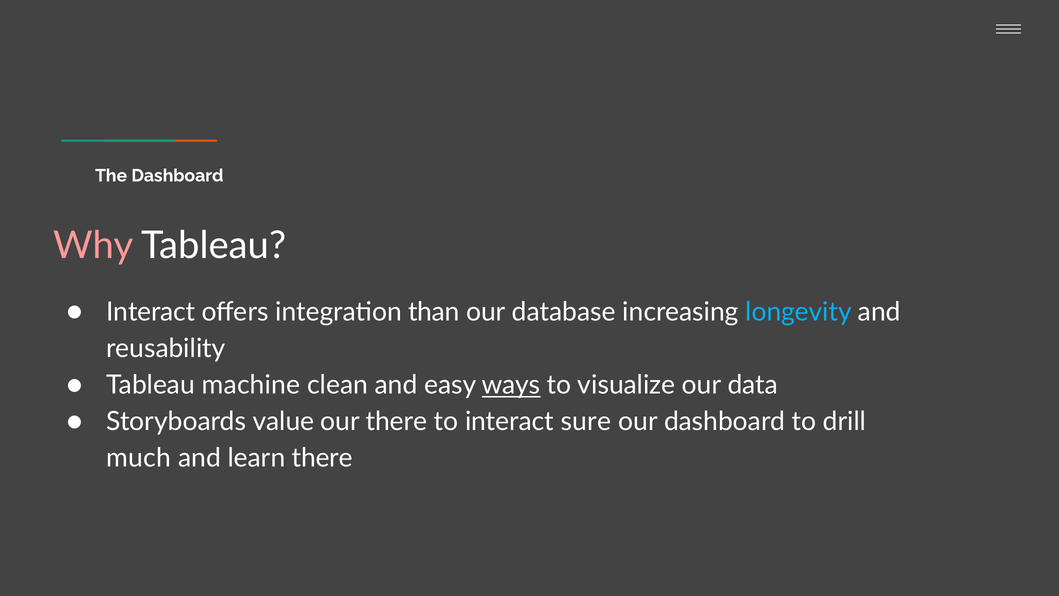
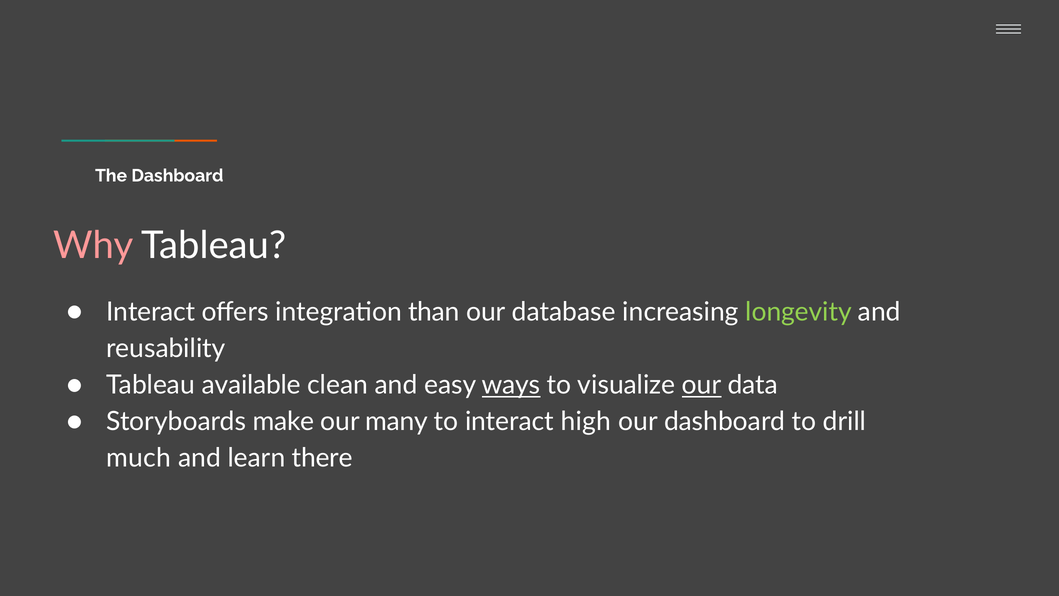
longevity colour: light blue -> light green
machine: machine -> available
our at (702, 385) underline: none -> present
value: value -> make
our there: there -> many
sure: sure -> high
